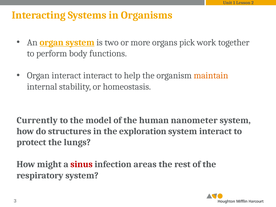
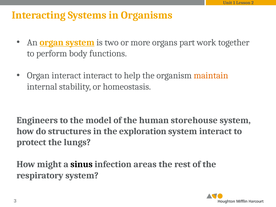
pick: pick -> part
Currently: Currently -> Engineers
nanometer: nanometer -> storehouse
sinus colour: red -> black
